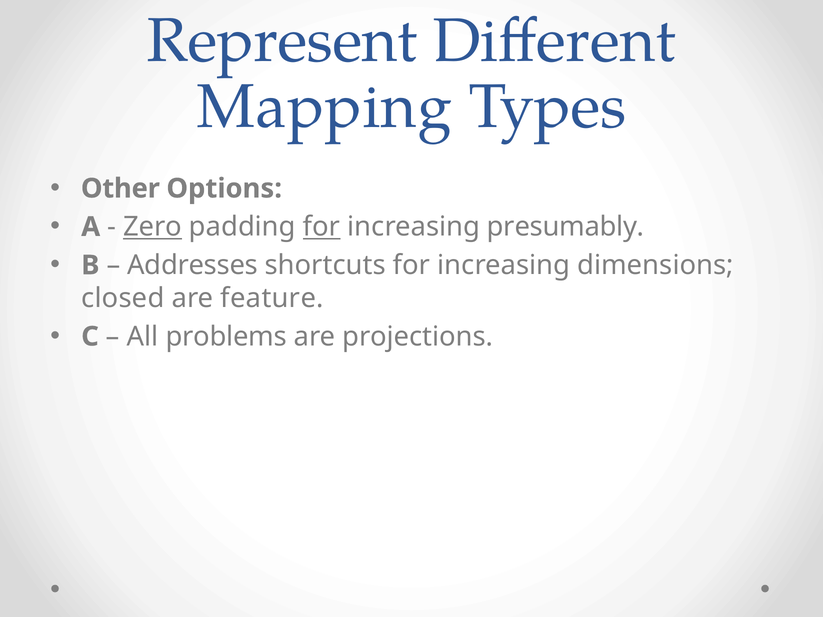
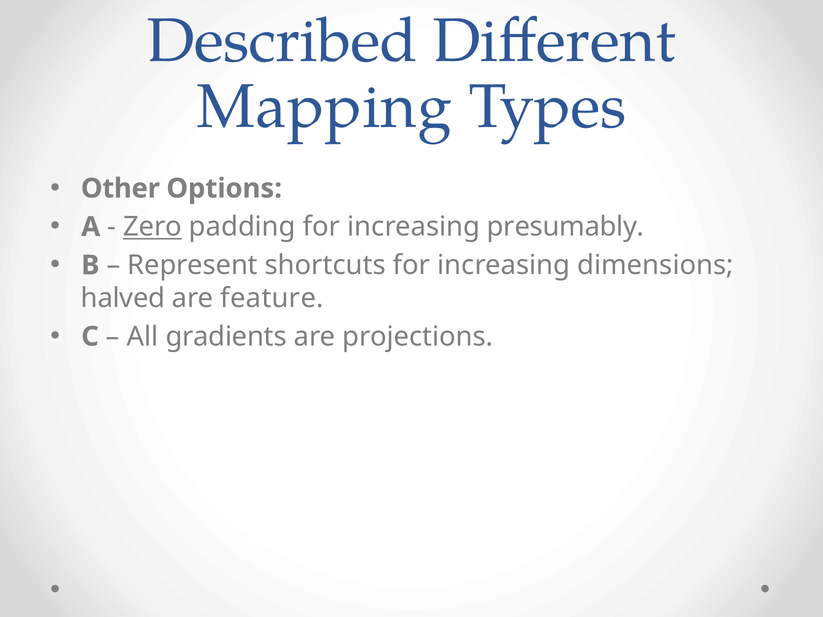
Represent: Represent -> Described
for at (322, 227) underline: present -> none
Addresses: Addresses -> Represent
closed: closed -> halved
problems: problems -> gradients
